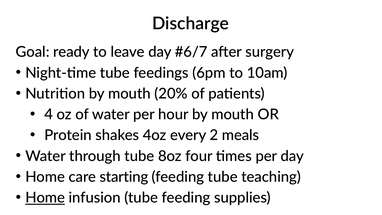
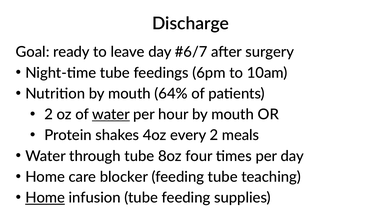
20%: 20% -> 64%
4 at (49, 114): 4 -> 2
water at (111, 114) underline: none -> present
starting: starting -> blocker
